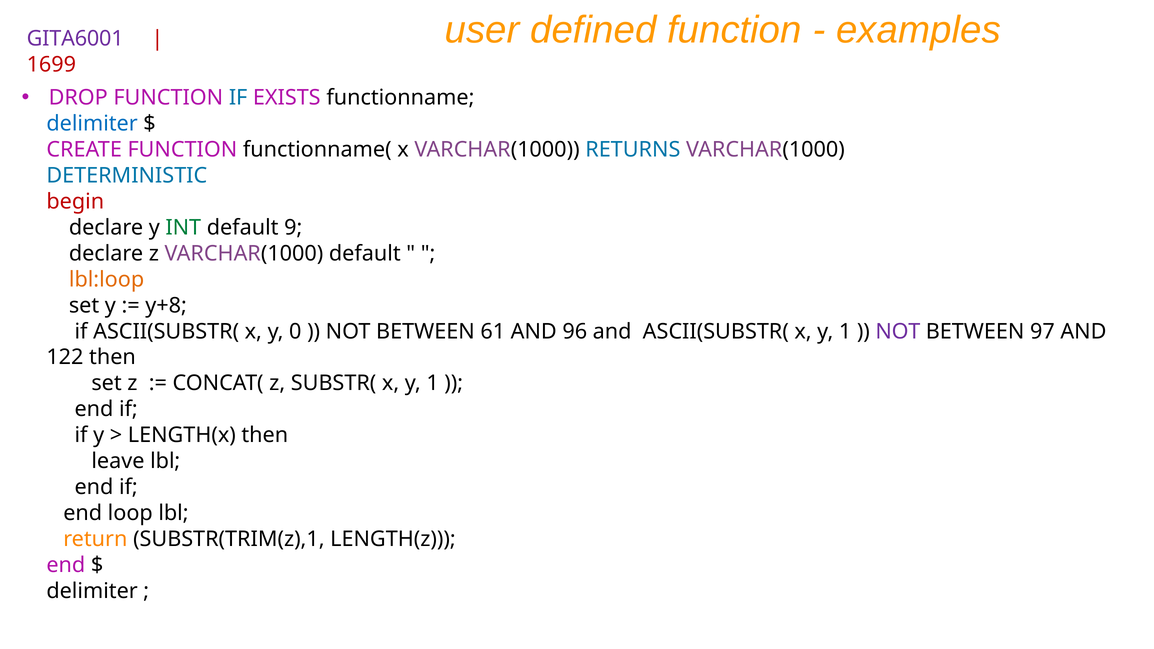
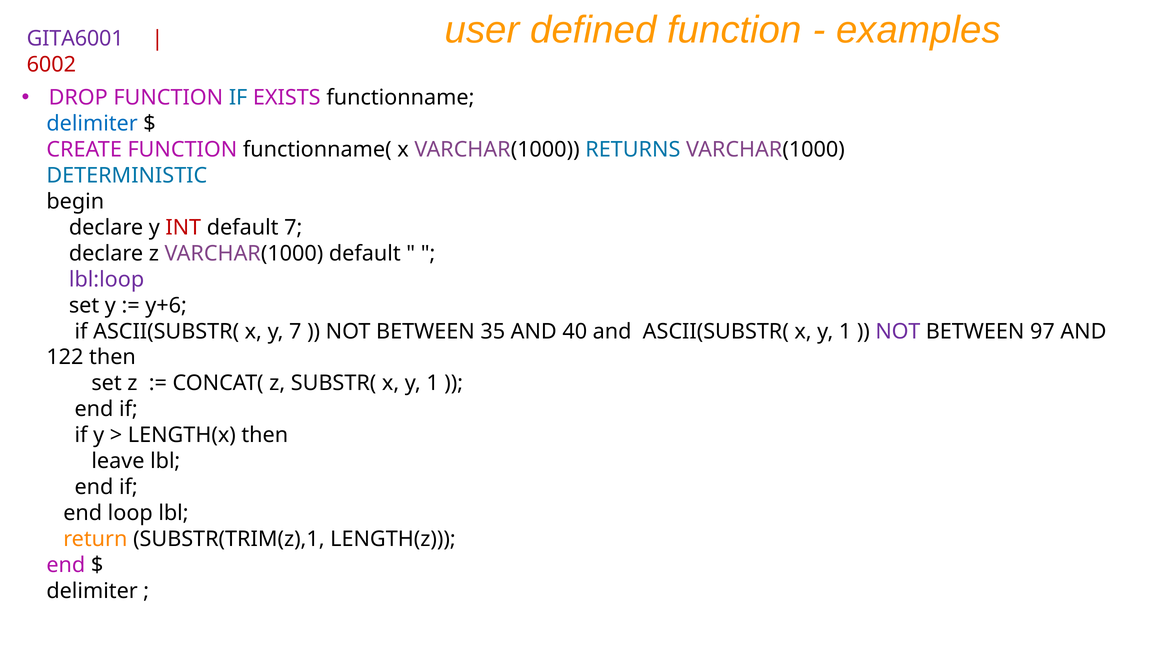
1699: 1699 -> 6002
begin colour: red -> black
INT colour: green -> red
default 9: 9 -> 7
lbl:loop colour: orange -> purple
y+8: y+8 -> y+6
y 0: 0 -> 7
61: 61 -> 35
96: 96 -> 40
